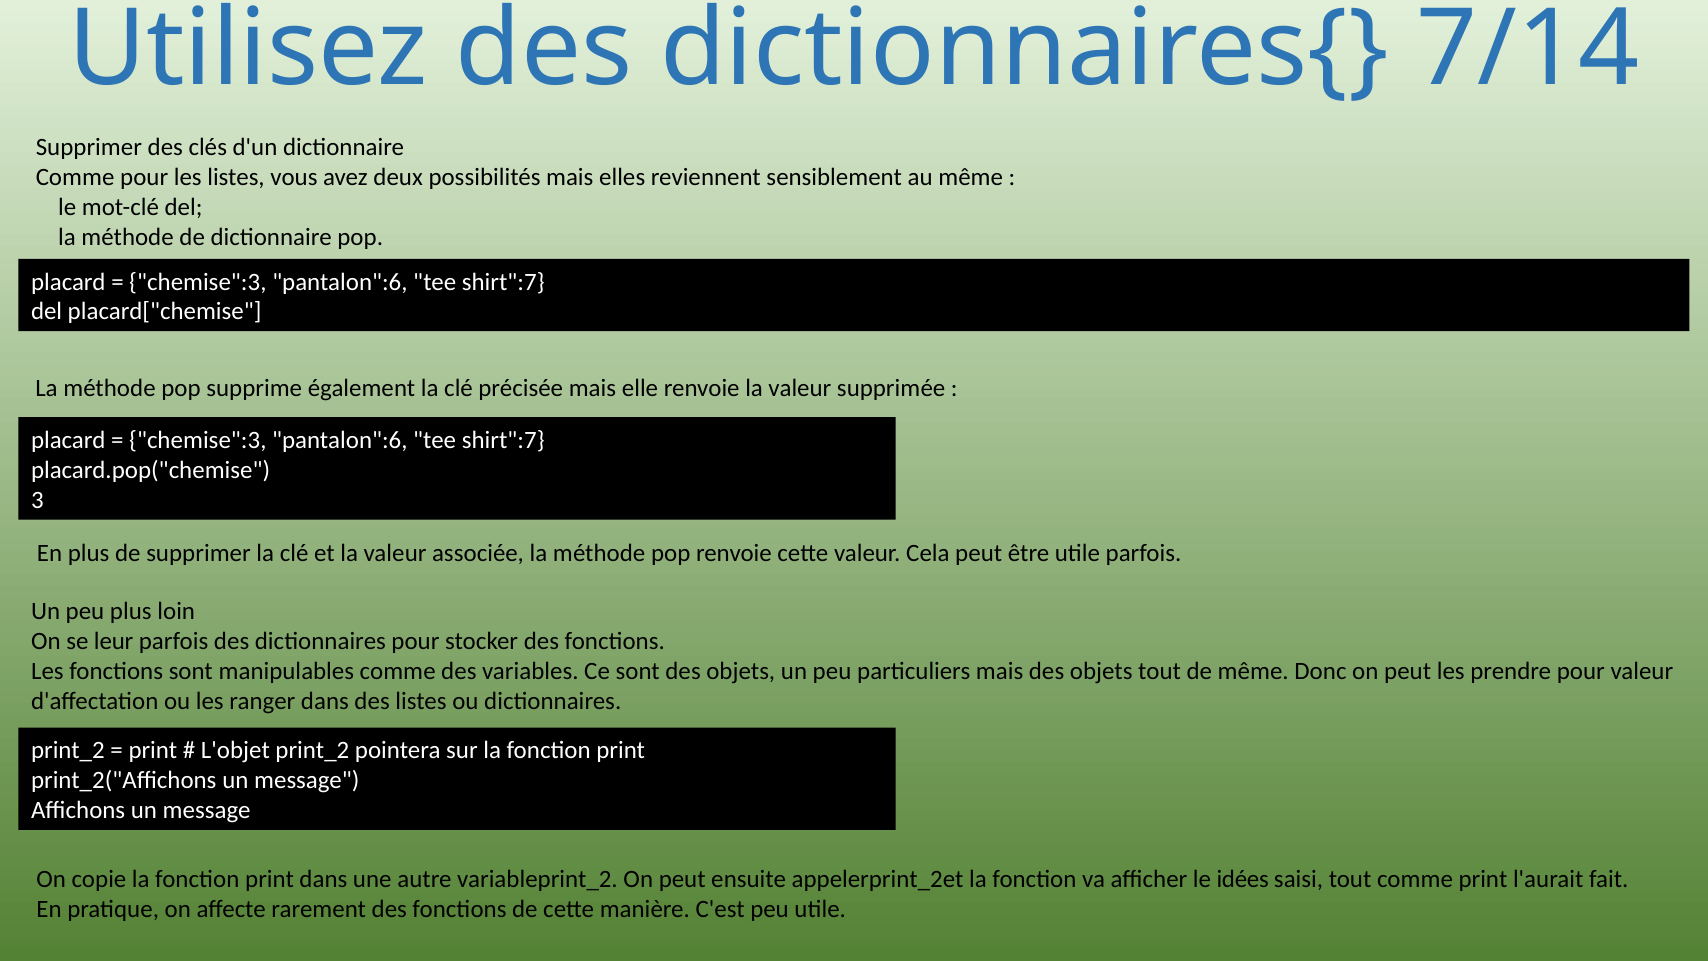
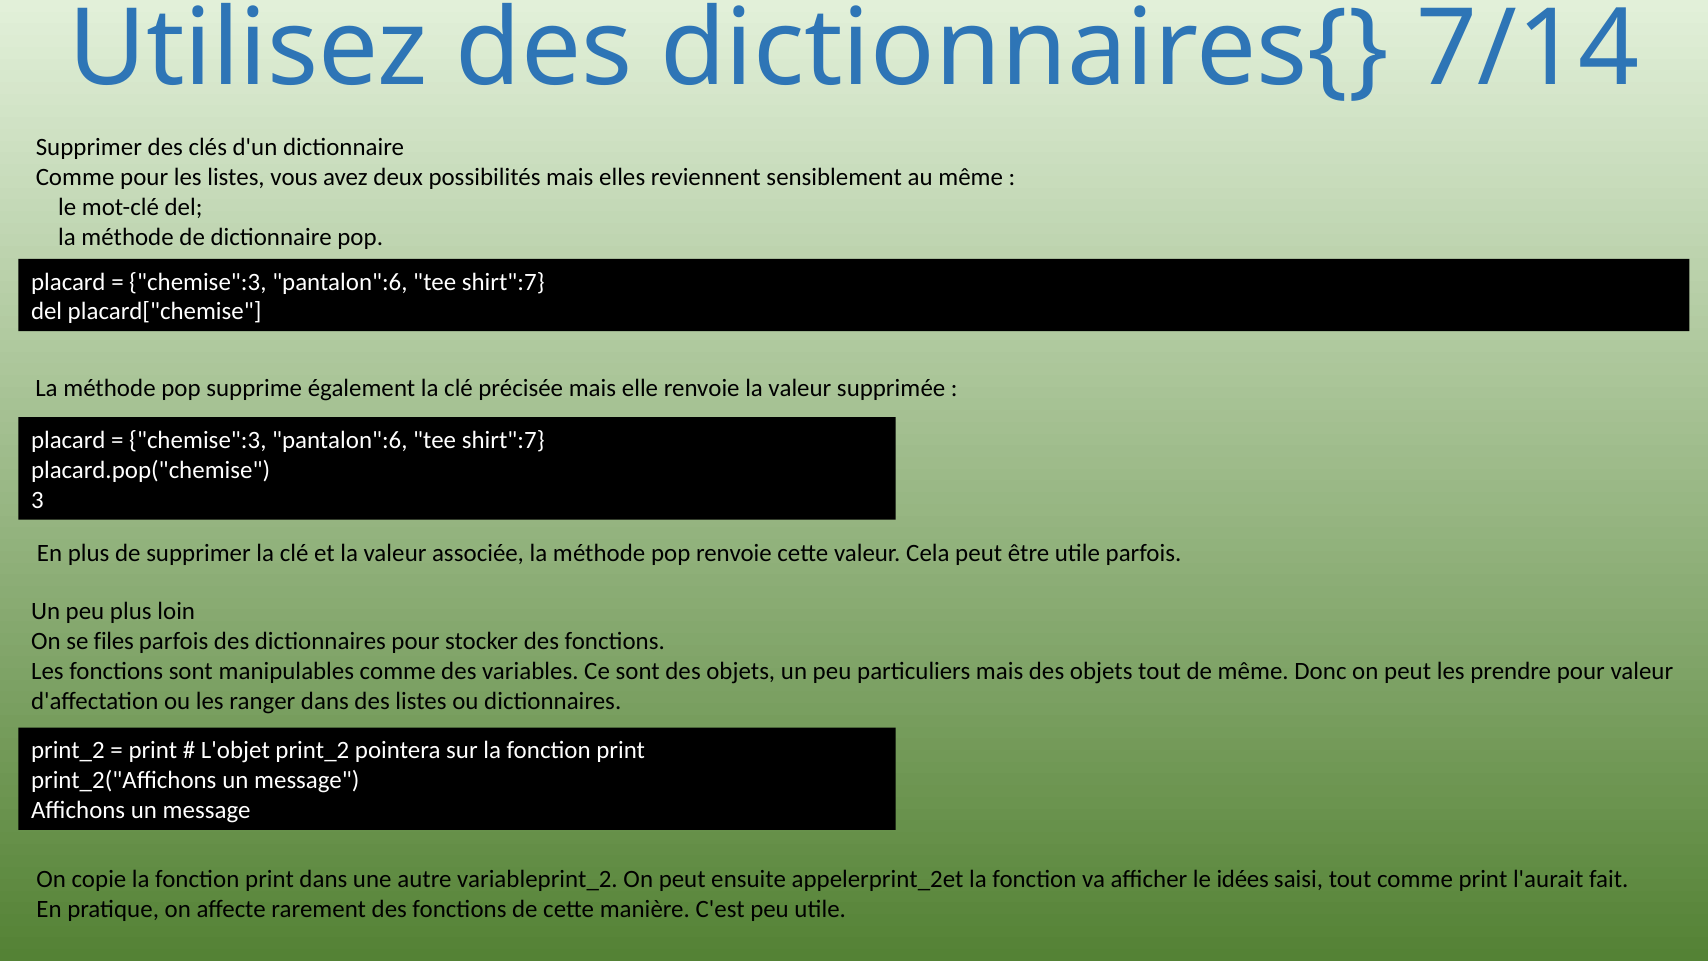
leur: leur -> files
